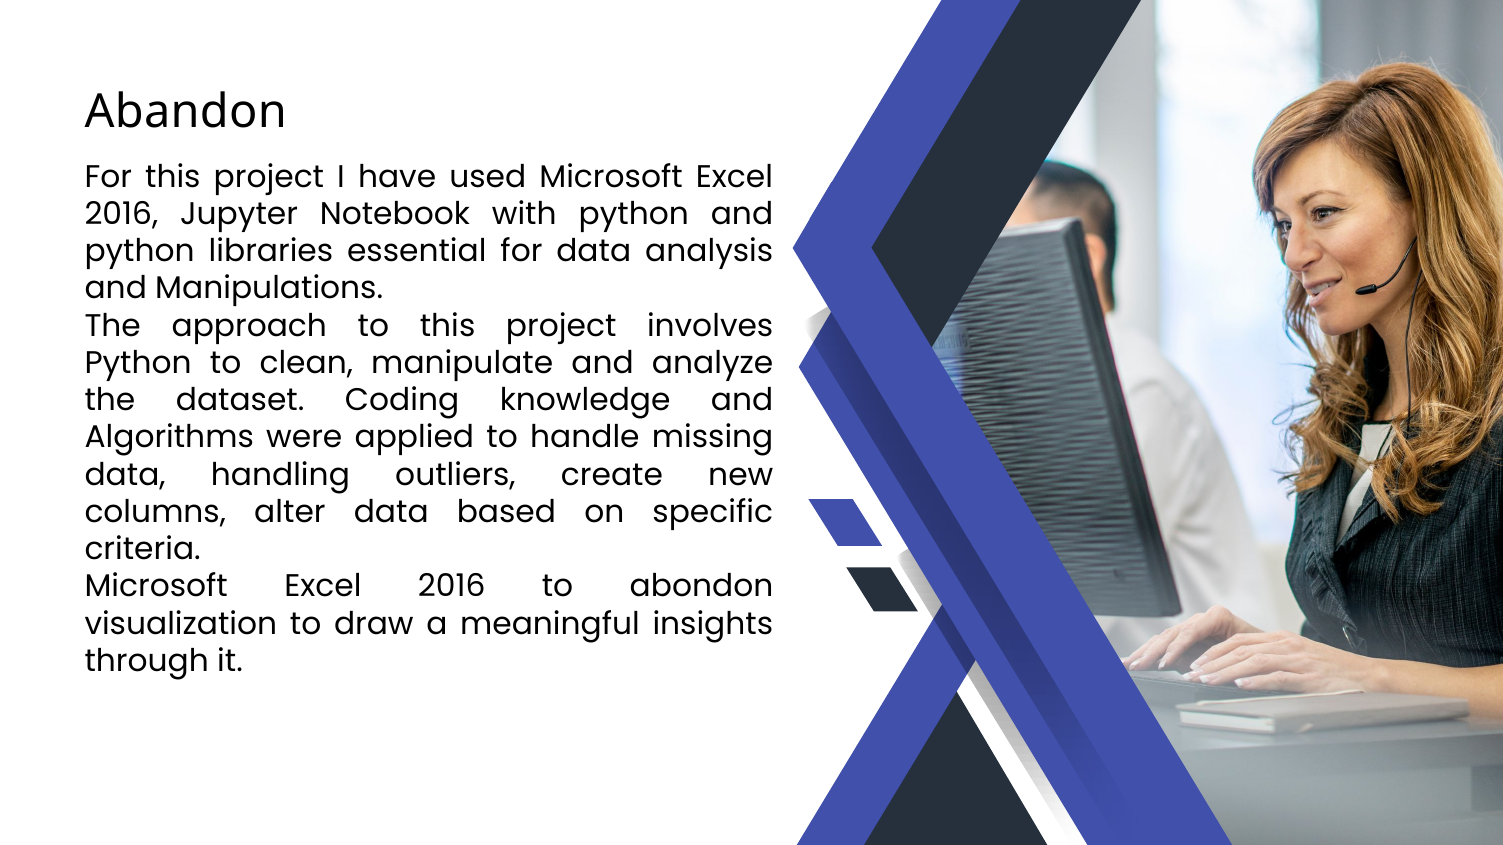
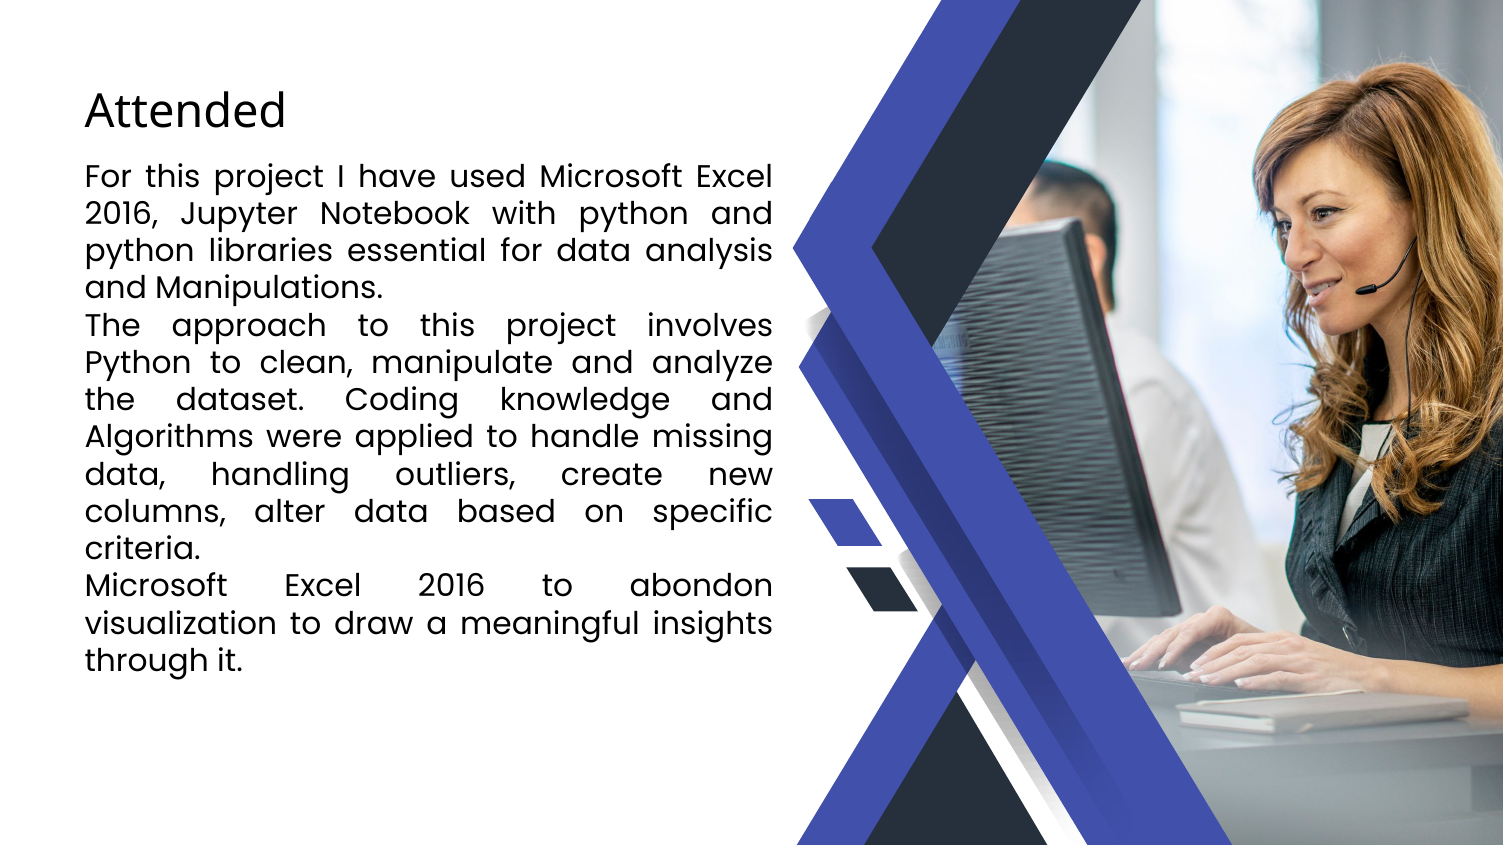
Abandon: Abandon -> Attended
